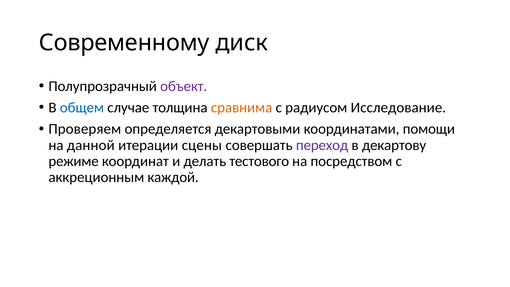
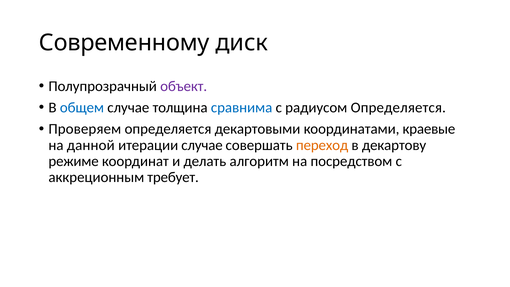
сравнима colour: orange -> blue
радиусом Исследование: Исследование -> Определяется
помощи: помощи -> краевые
итерации сцены: сцены -> случае
переход colour: purple -> orange
тестового: тестового -> алгоритм
каждой: каждой -> требует
